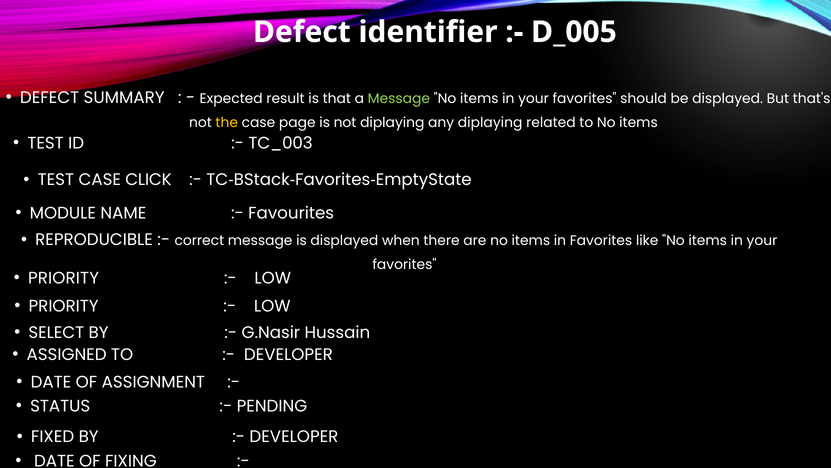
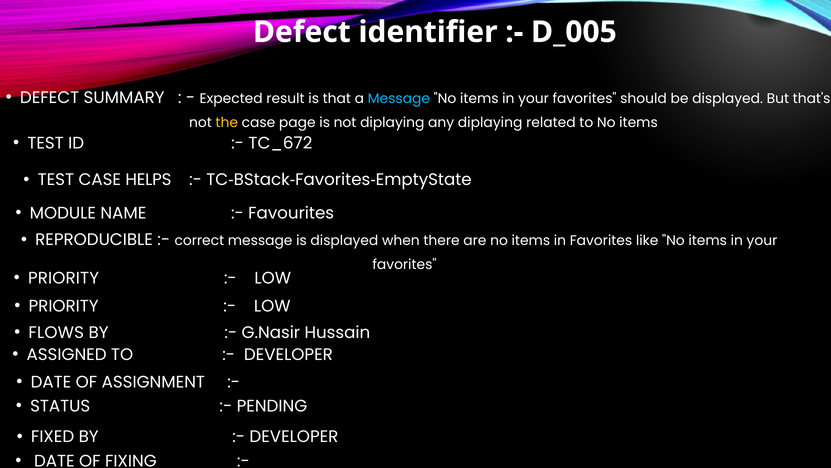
Message at (399, 99) colour: light green -> light blue
TC_003: TC_003 -> TC_672
CLICK: CLICK -> HELPS
SELECT: SELECT -> FLOWS
